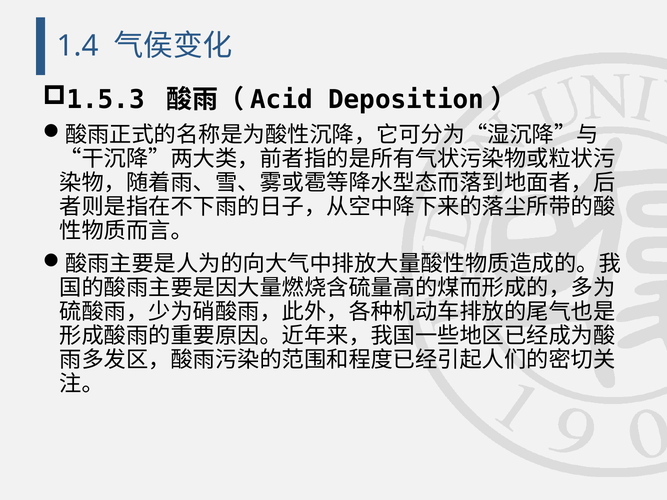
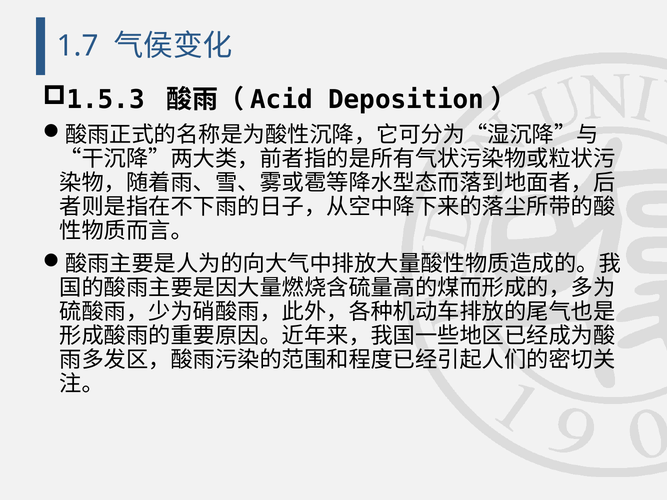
1.4: 1.4 -> 1.7
